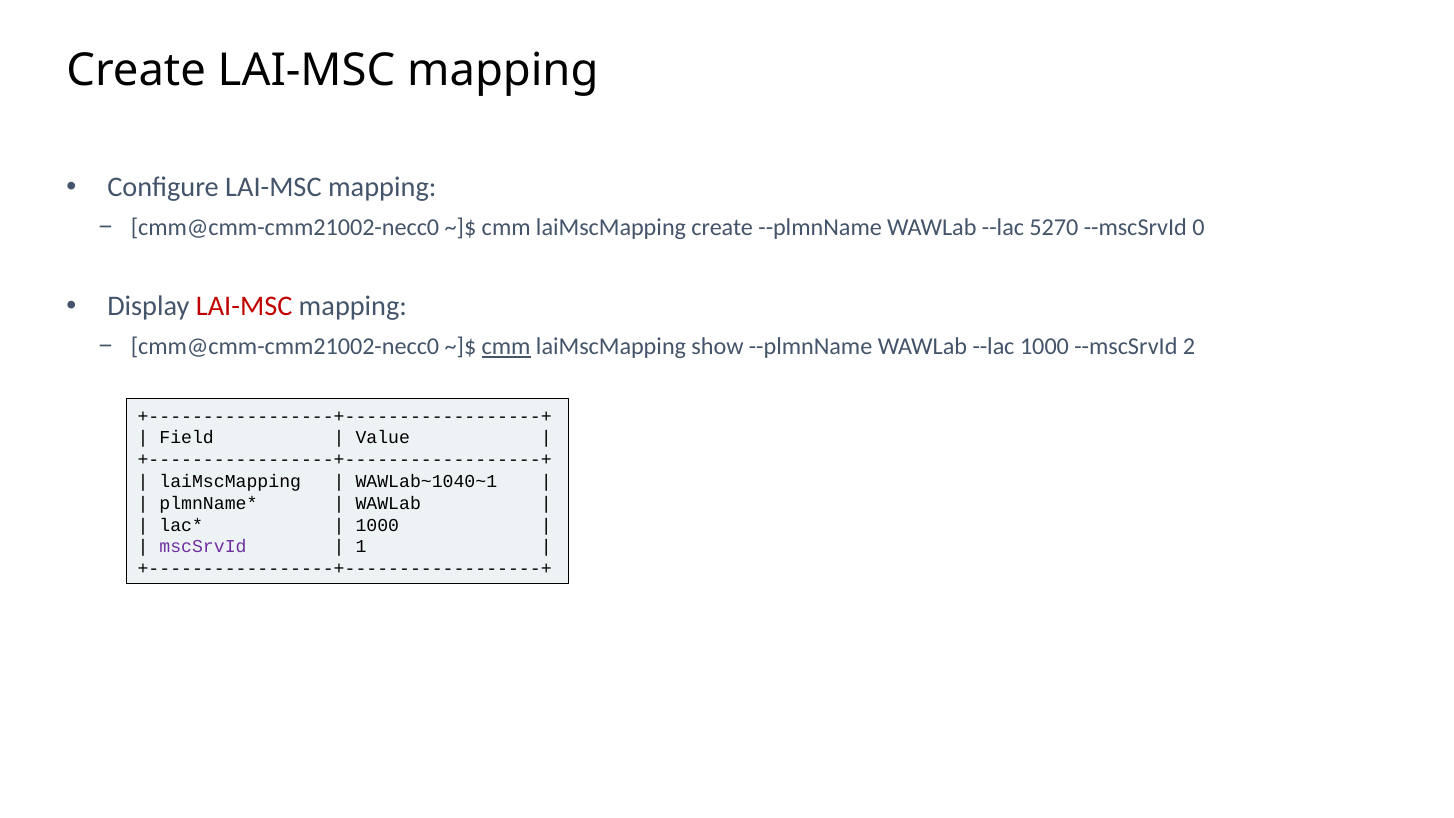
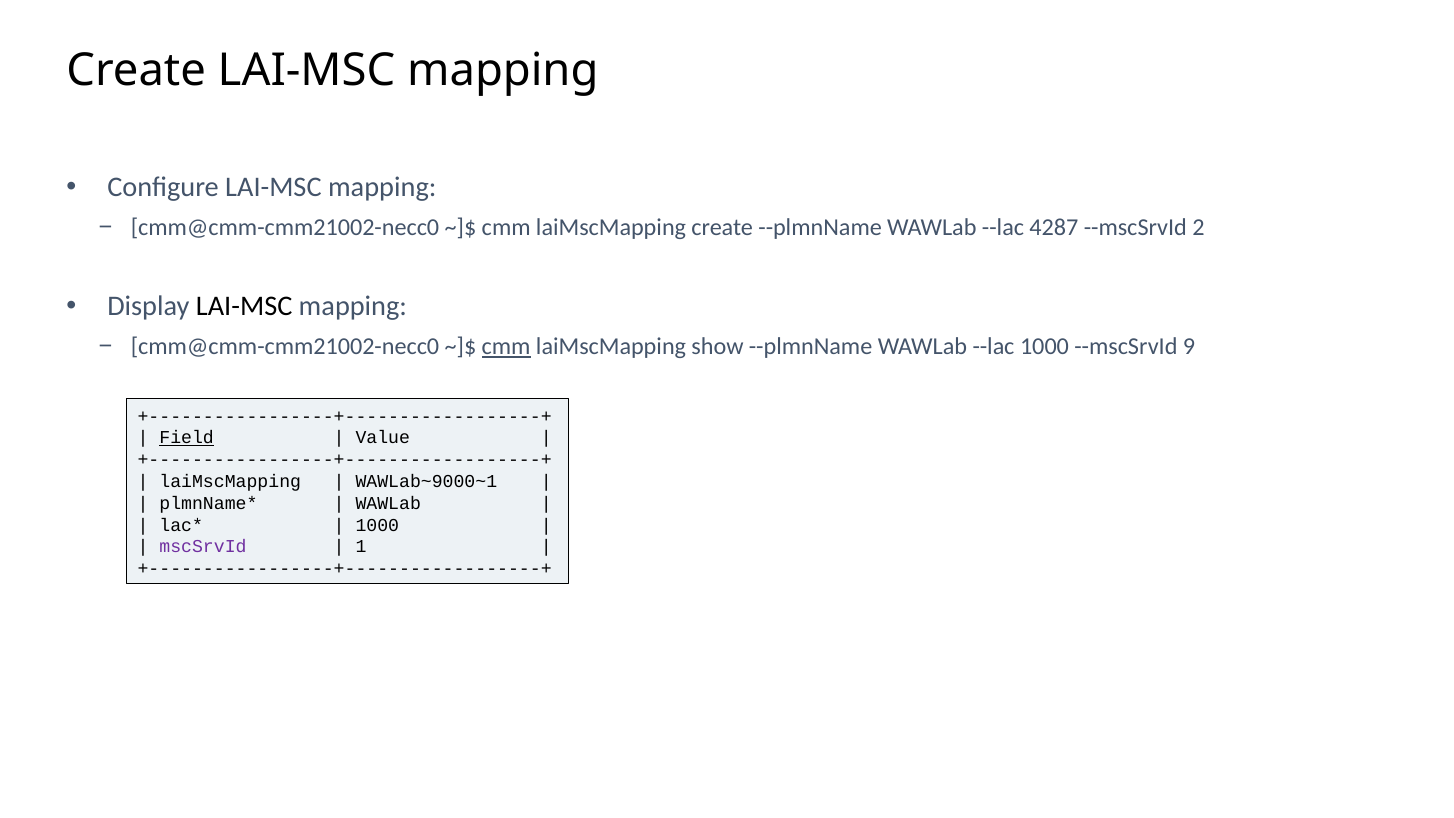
5270: 5270 -> 4287
0: 0 -> 2
LAI-MSC at (244, 306) colour: red -> black
2: 2 -> 9
Field underline: none -> present
WAWLab~1040~1: WAWLab~1040~1 -> WAWLab~9000~1
